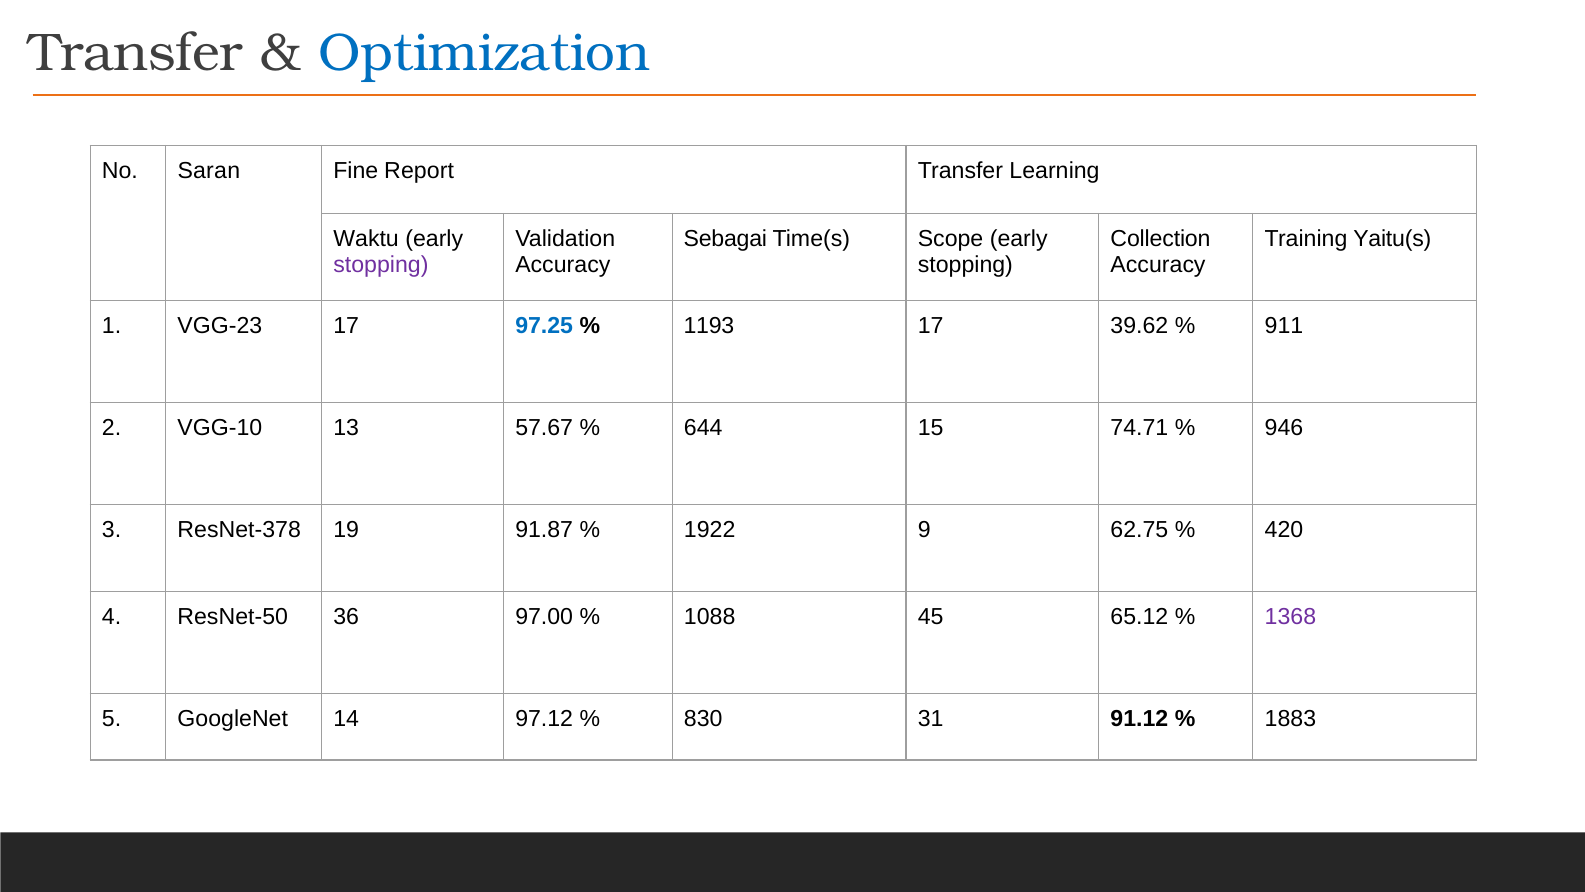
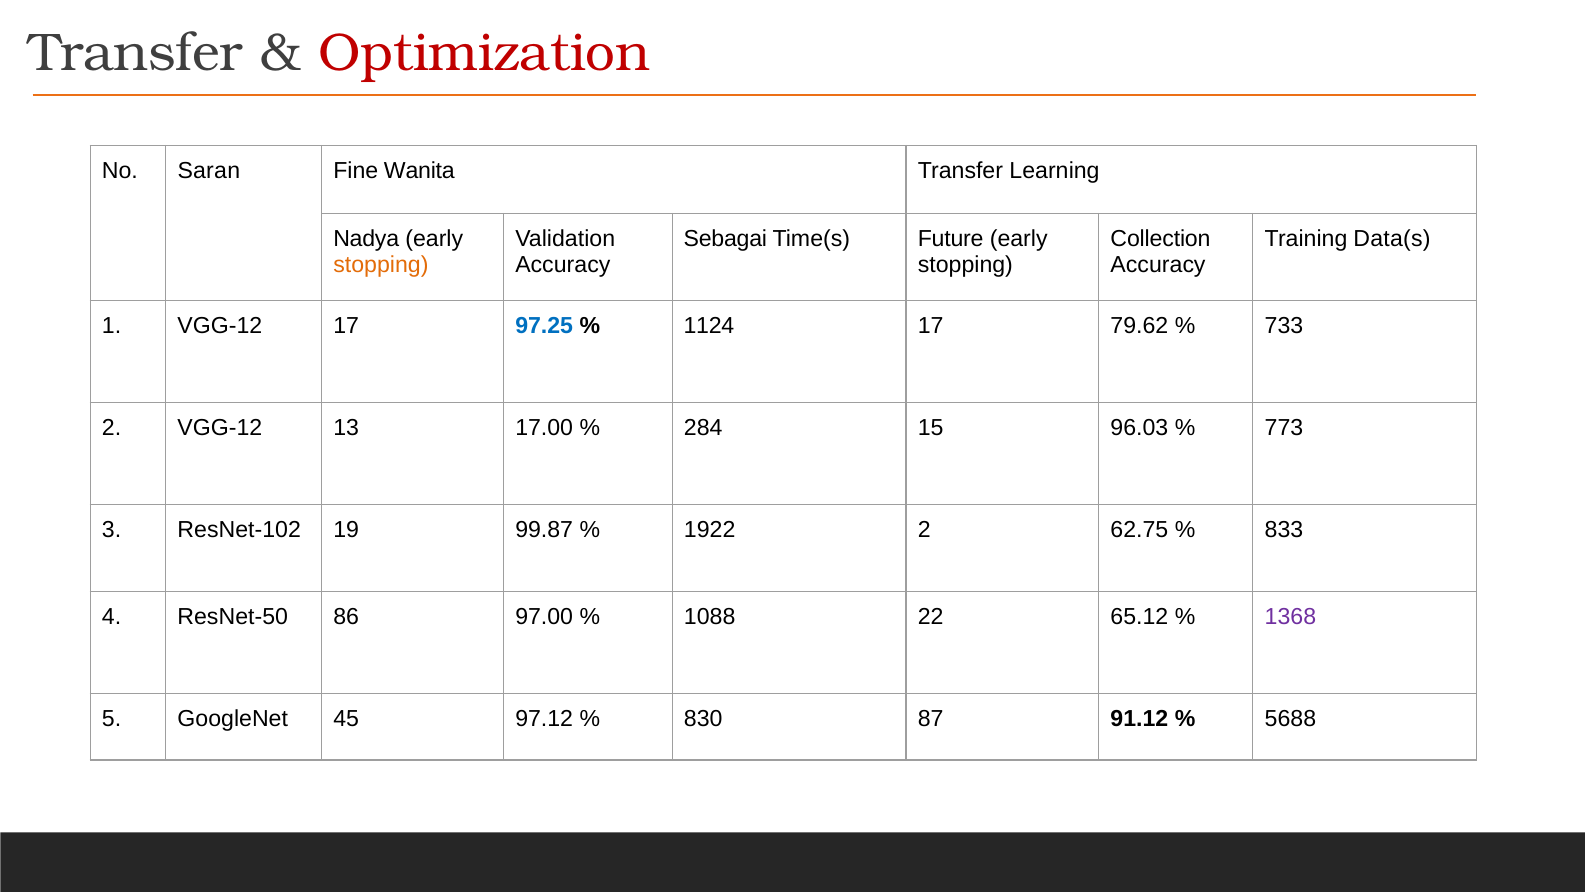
Optimization colour: blue -> red
Report: Report -> Wanita
Waktu: Waktu -> Nadya
Scope: Scope -> Future
Yaitu(s: Yaitu(s -> Data(s
stopping at (381, 264) colour: purple -> orange
1 VGG-23: VGG-23 -> VGG-12
1193: 1193 -> 1124
39.62: 39.62 -> 79.62
911: 911 -> 733
2 VGG-10: VGG-10 -> VGG-12
57.67: 57.67 -> 17.00
644: 644 -> 284
74.71: 74.71 -> 96.03
946: 946 -> 773
ResNet-378: ResNet-378 -> ResNet-102
91.87: 91.87 -> 99.87
1922 9: 9 -> 2
420: 420 -> 833
36: 36 -> 86
45: 45 -> 22
14: 14 -> 45
31: 31 -> 87
1883: 1883 -> 5688
